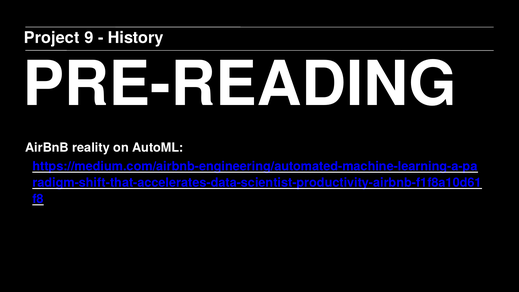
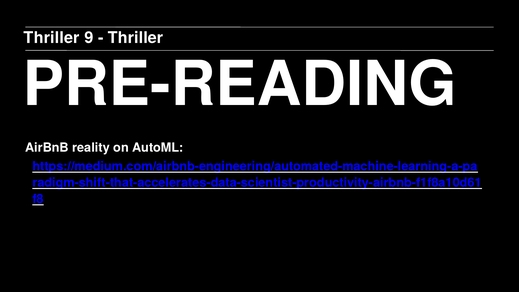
Project at (52, 38): Project -> Thriller
History at (136, 38): History -> Thriller
